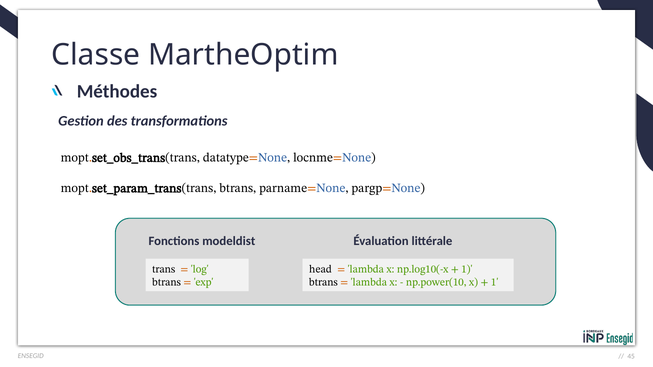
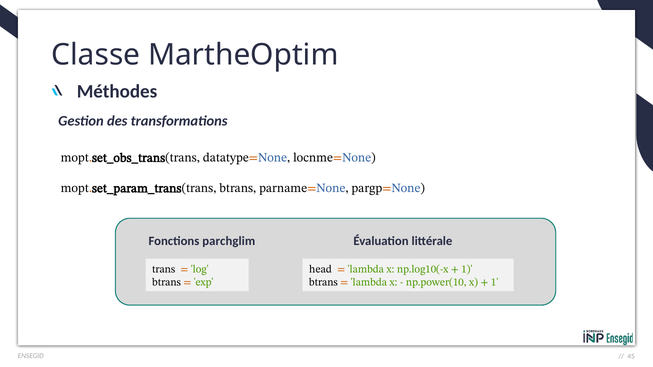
modeldist: modeldist -> parchglim
